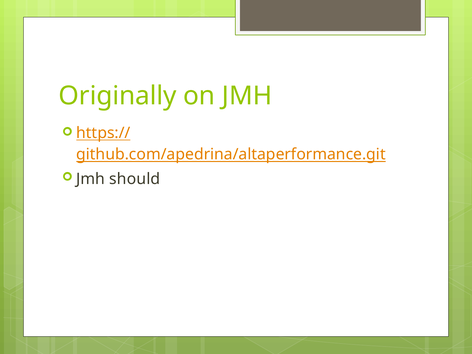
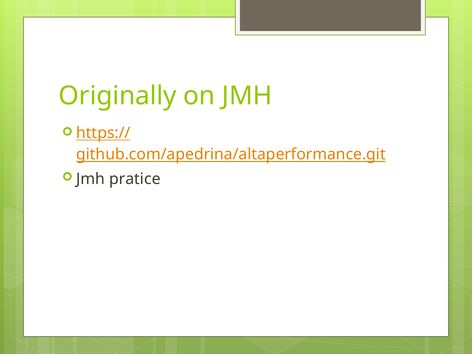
should: should -> pratice
